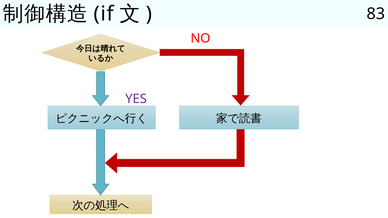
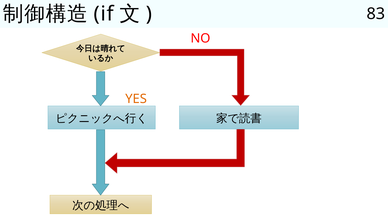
YES colour: purple -> orange
